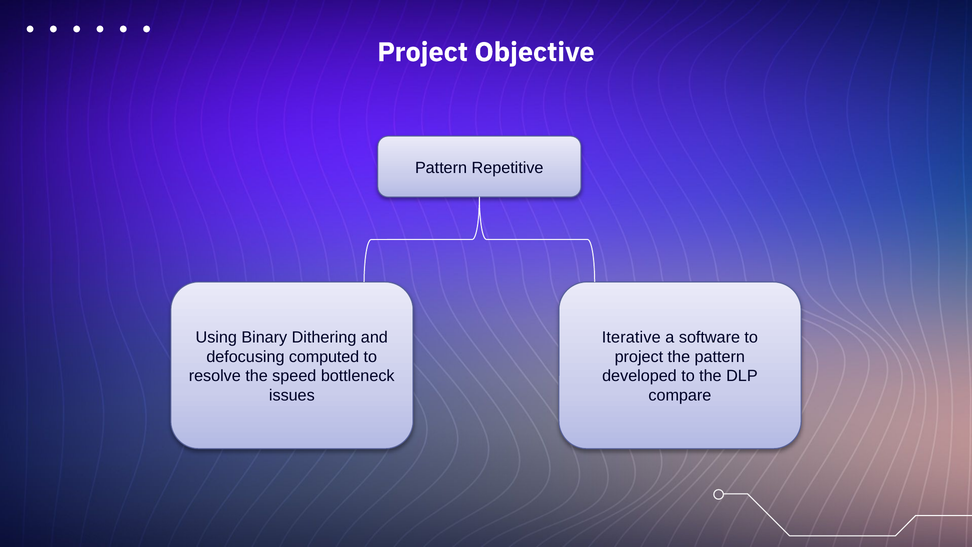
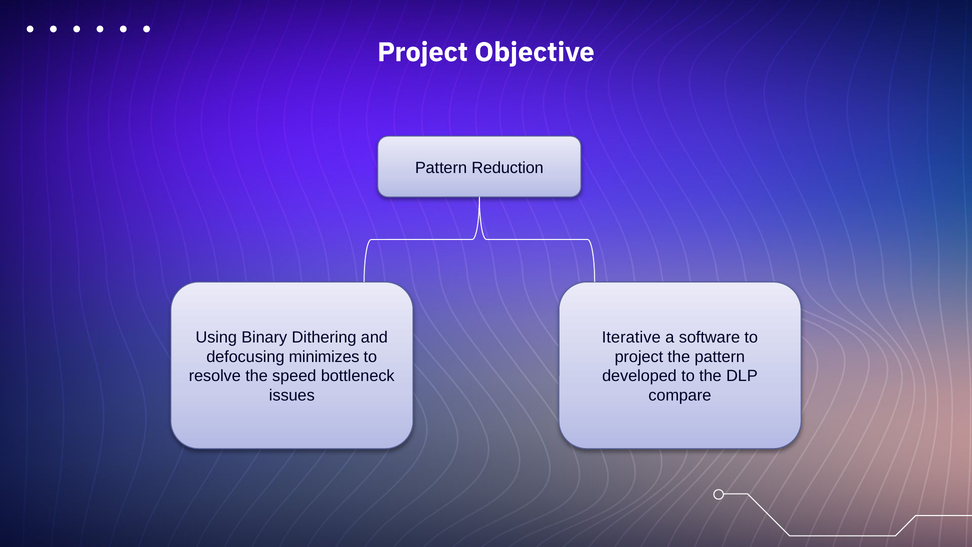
Repetitive: Repetitive -> Reduction
computed: computed -> minimizes
